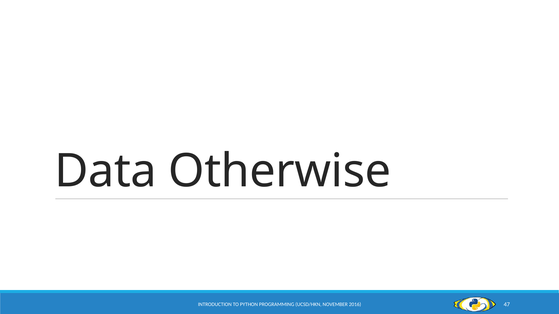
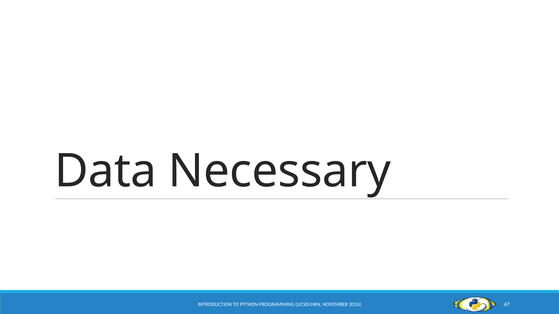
Otherwise: Otherwise -> Necessary
